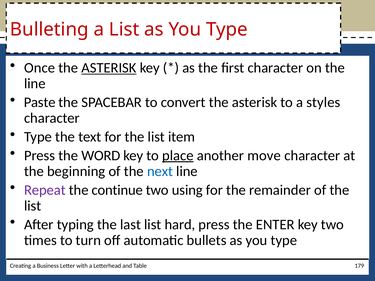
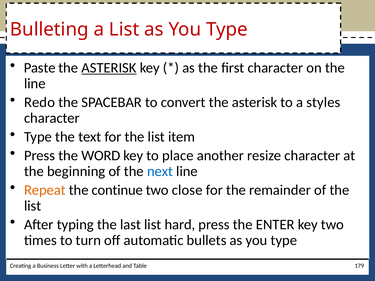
Once: Once -> Paste
Paste: Paste -> Redo
place underline: present -> none
move: move -> resize
Repeat colour: purple -> orange
using: using -> close
